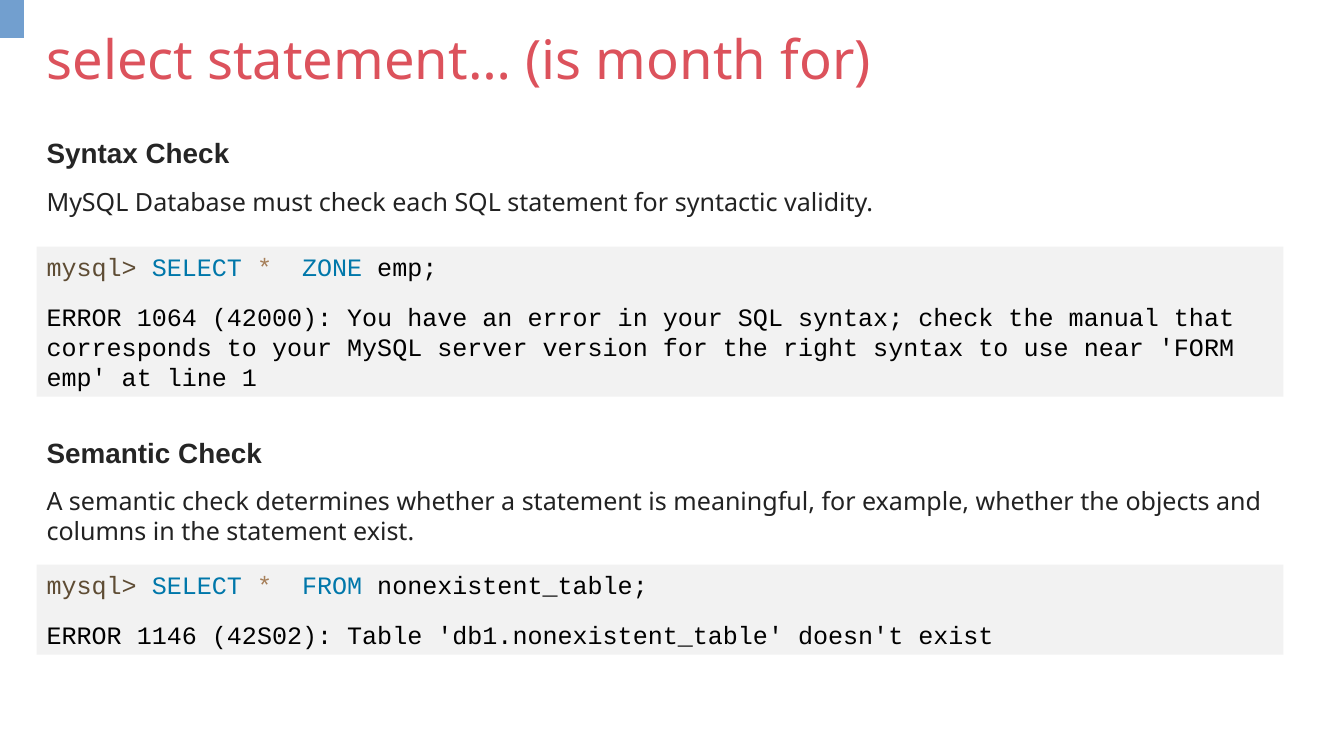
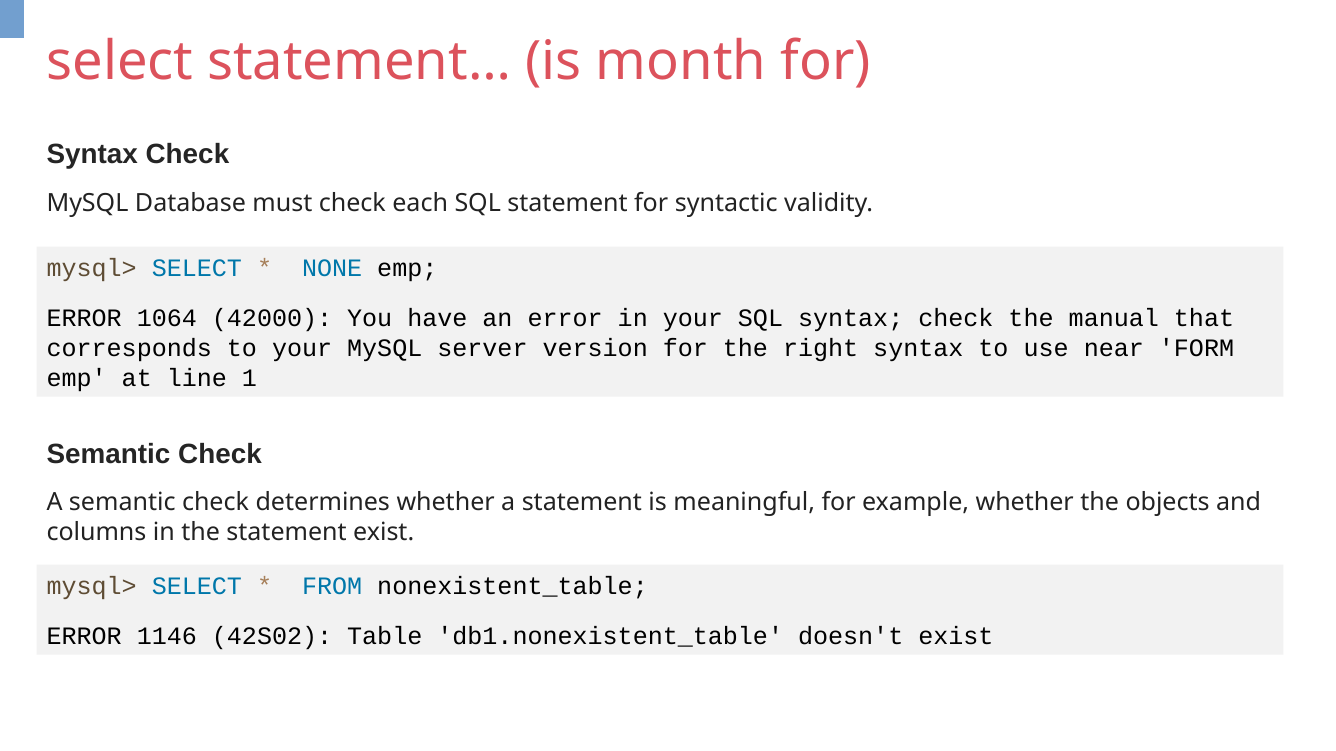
ZONE: ZONE -> NONE
